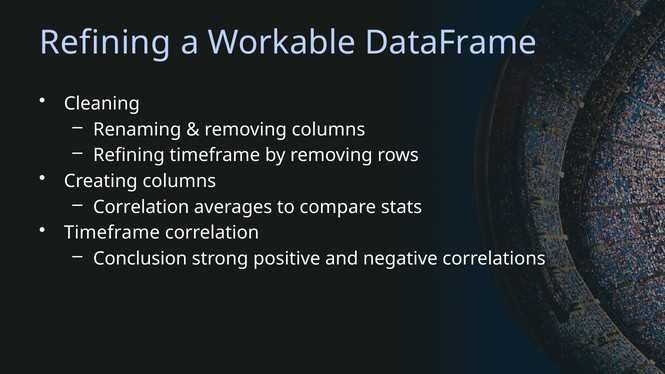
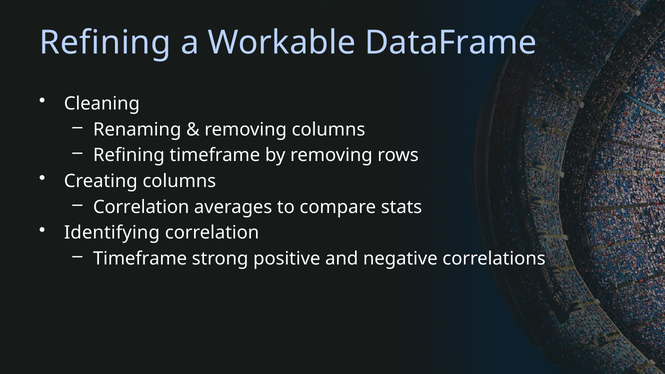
Timeframe at (112, 233): Timeframe -> Identifying
Conclusion at (140, 259): Conclusion -> Timeframe
